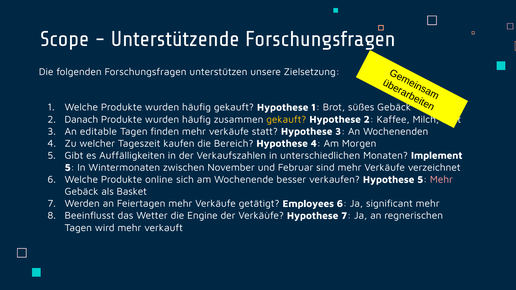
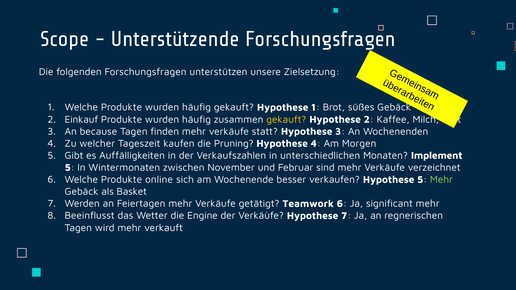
Danach: Danach -> Einkauf
editable: editable -> because
Bereich: Bereich -> Pruning
Mehr at (441, 180) colour: pink -> light green
Employees: Employees -> Teamwork
